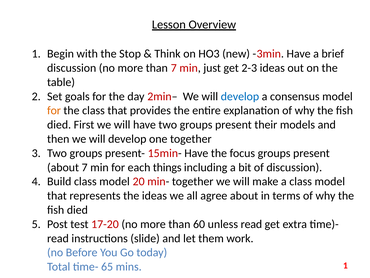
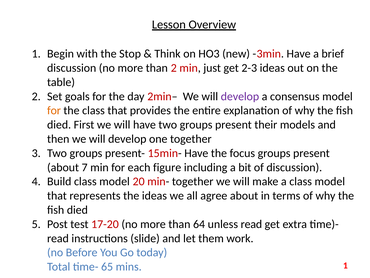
than 7: 7 -> 2
develop at (240, 96) colour: blue -> purple
things: things -> figure
60: 60 -> 64
